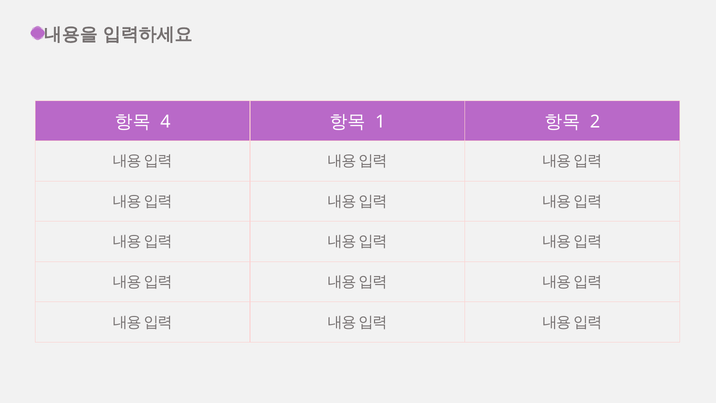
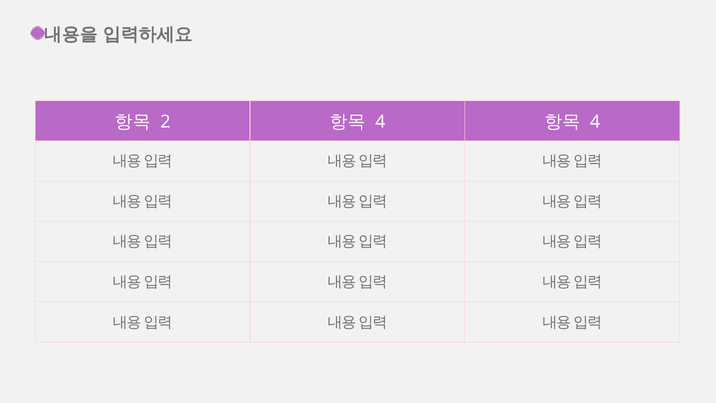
4: 4 -> 2
1 at (380, 122): 1 -> 4
2 at (595, 122): 2 -> 4
